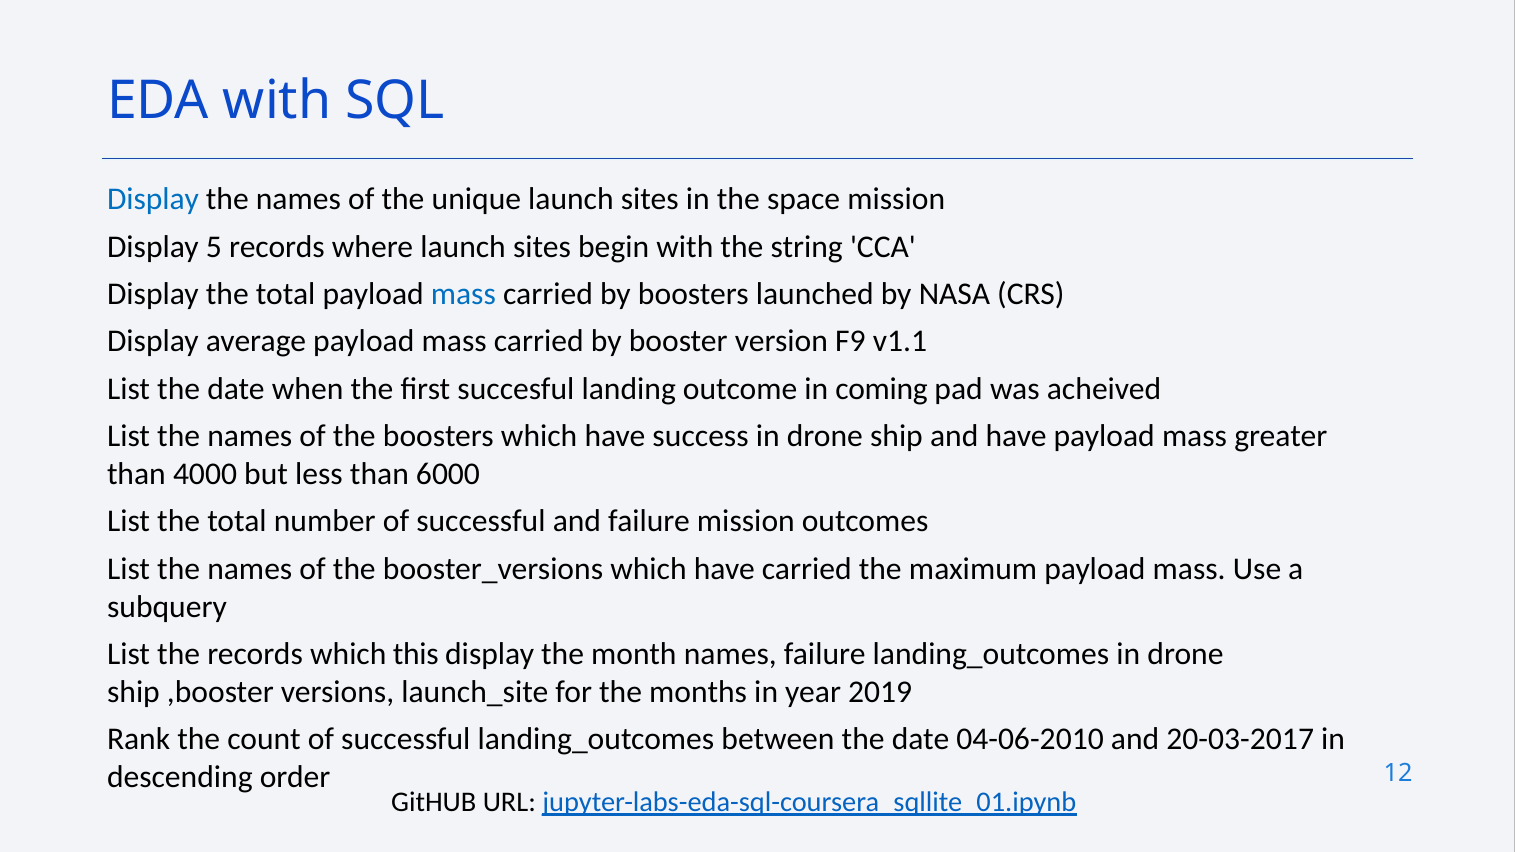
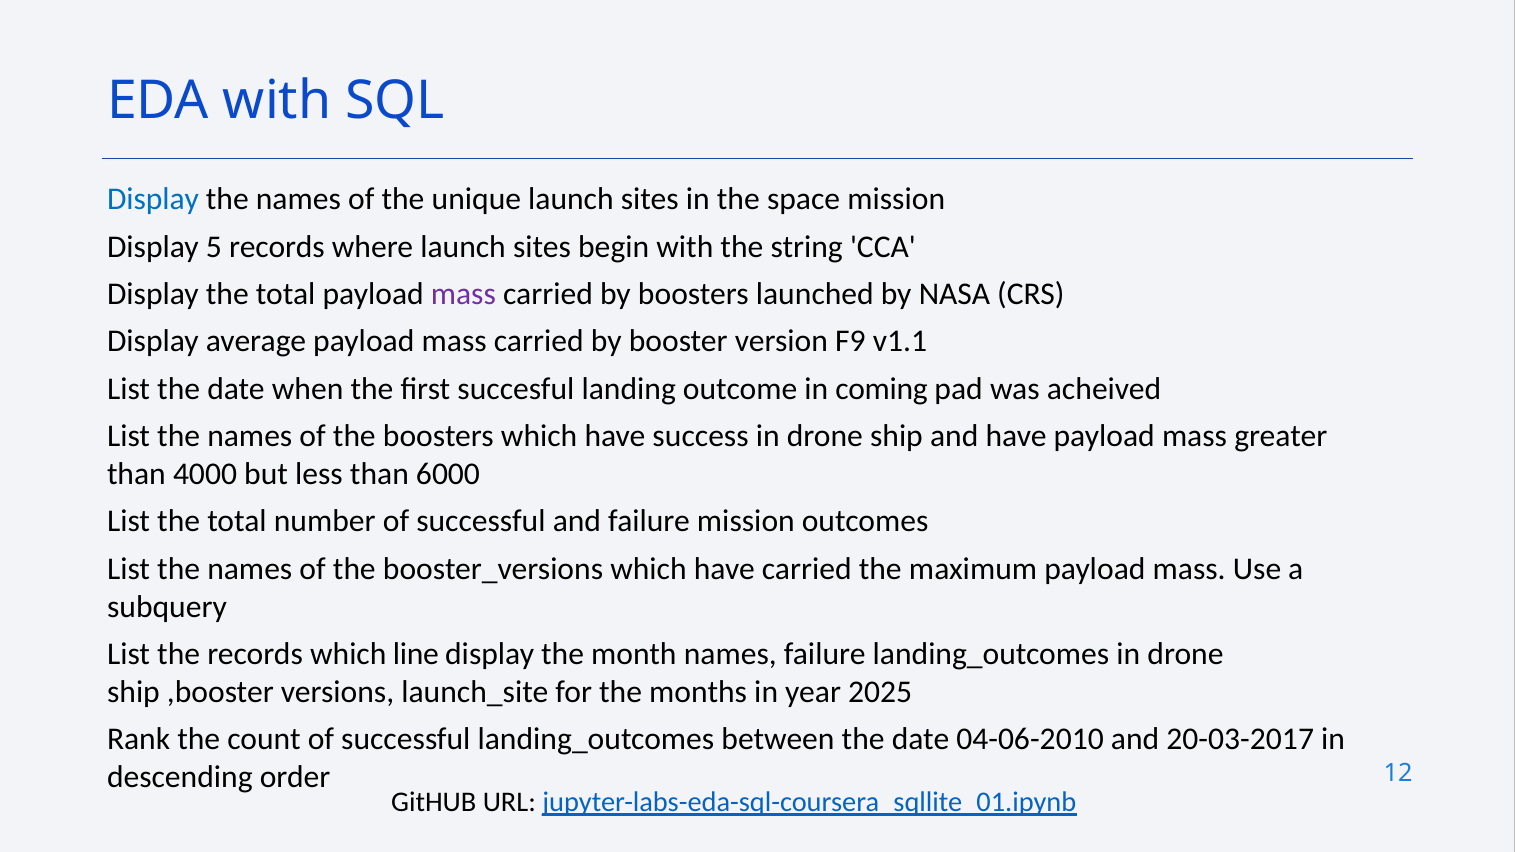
mass at (463, 294) colour: blue -> purple
this: this -> line
2019: 2019 -> 2025
